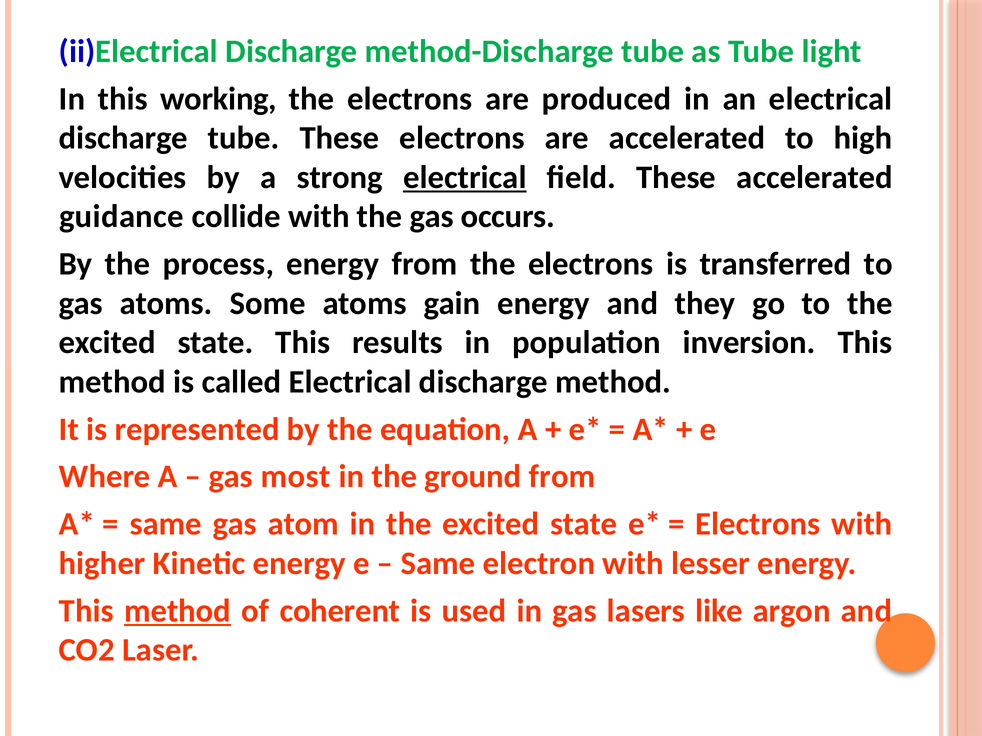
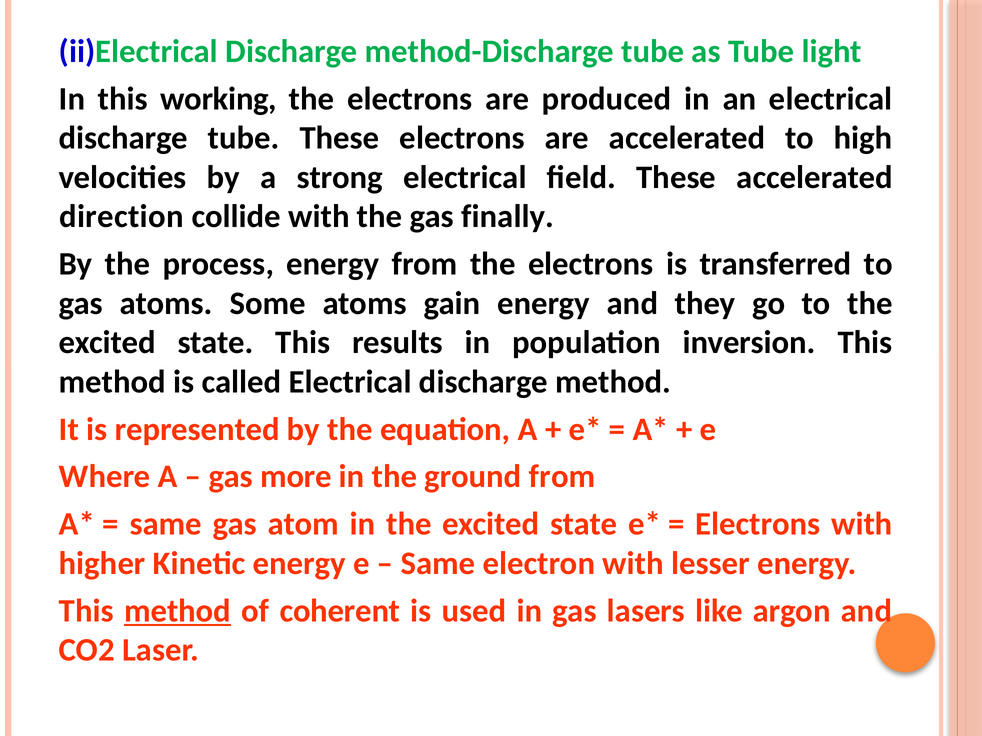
electrical at (465, 177) underline: present -> none
guidance: guidance -> direction
occurs: occurs -> finally
most: most -> more
